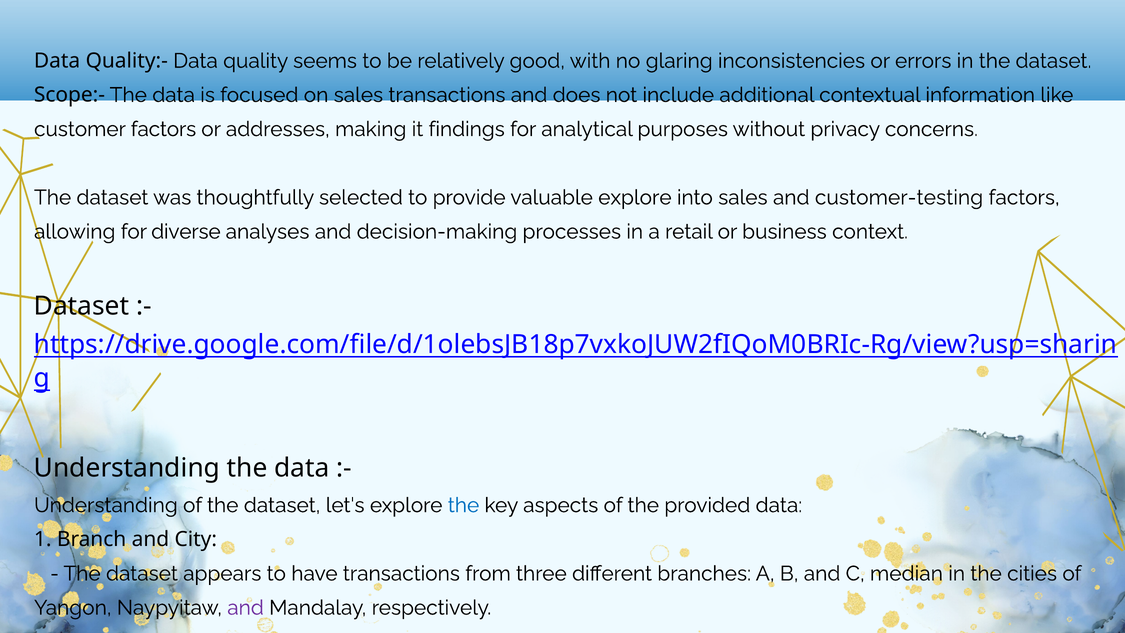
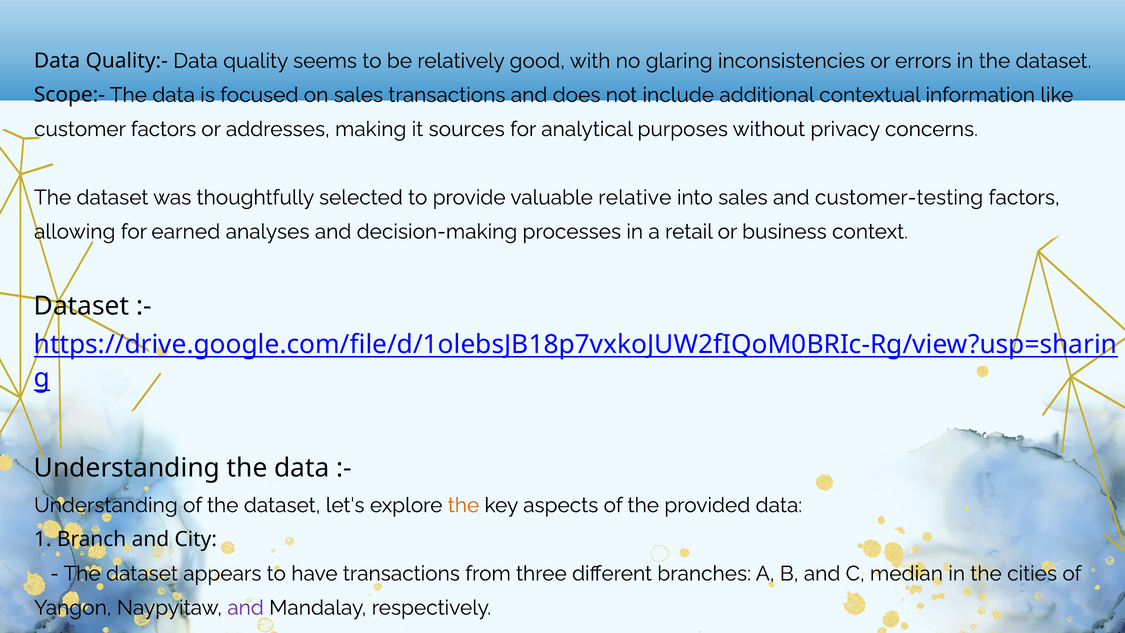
findings: findings -> sources
valuable explore: explore -> relative
diverse: diverse -> earned
the at (464, 505) colour: blue -> orange
